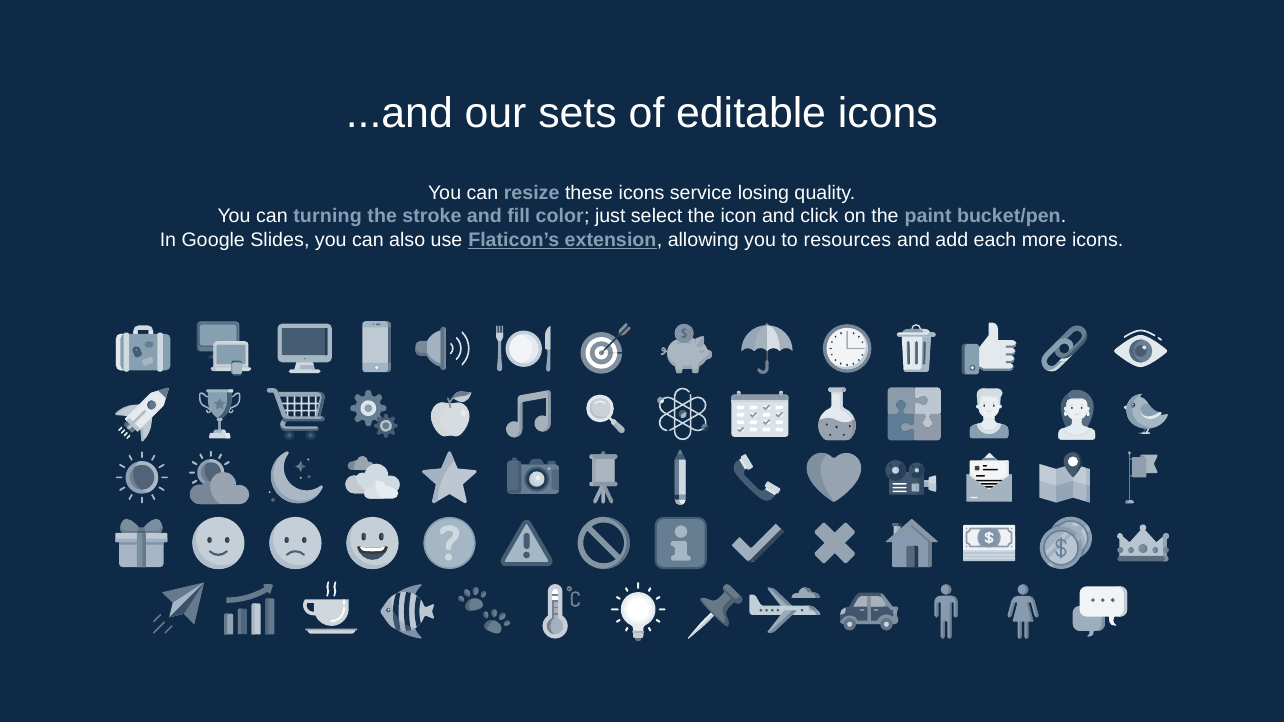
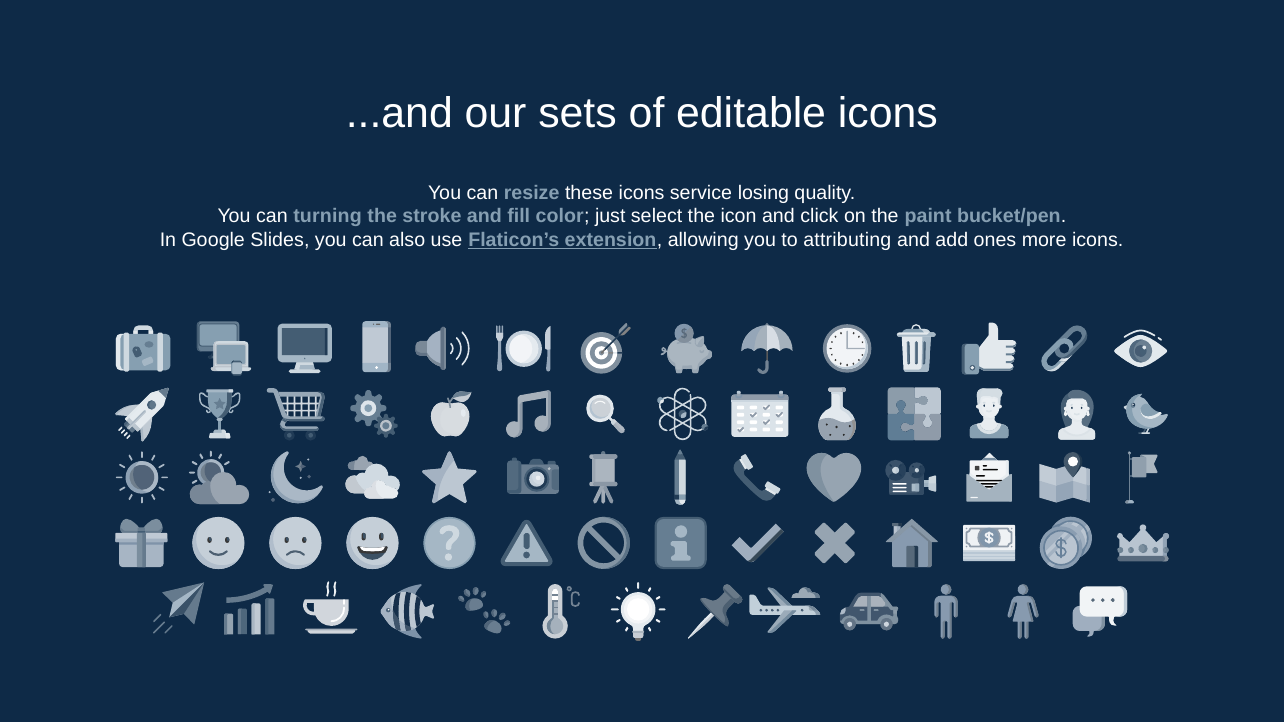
resources: resources -> attributing
each: each -> ones
